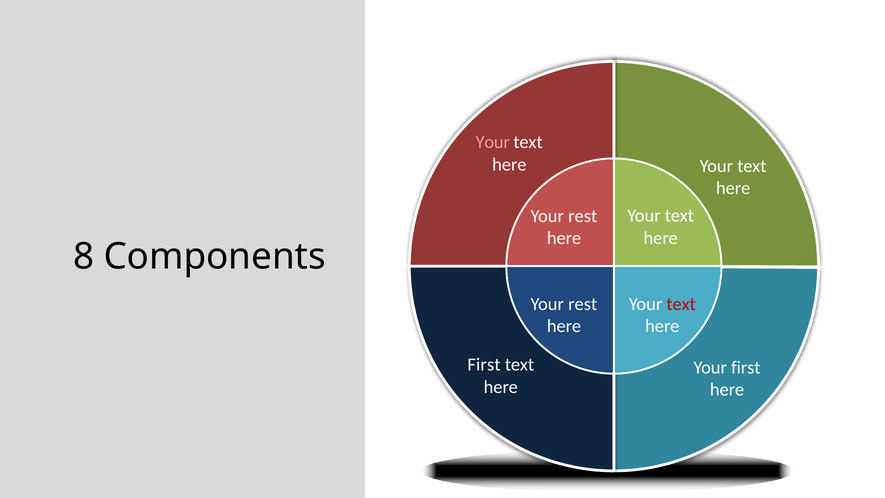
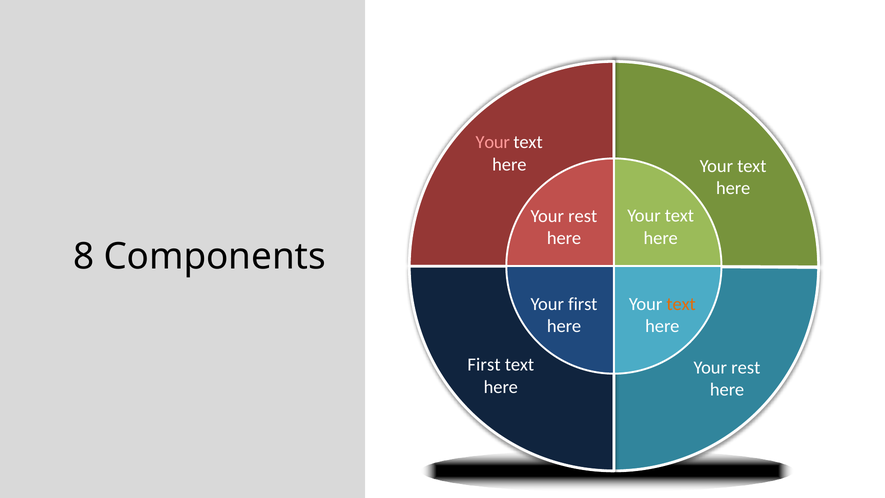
rest at (583, 304): rest -> first
text at (681, 304) colour: red -> orange
first at (746, 367): first -> rest
